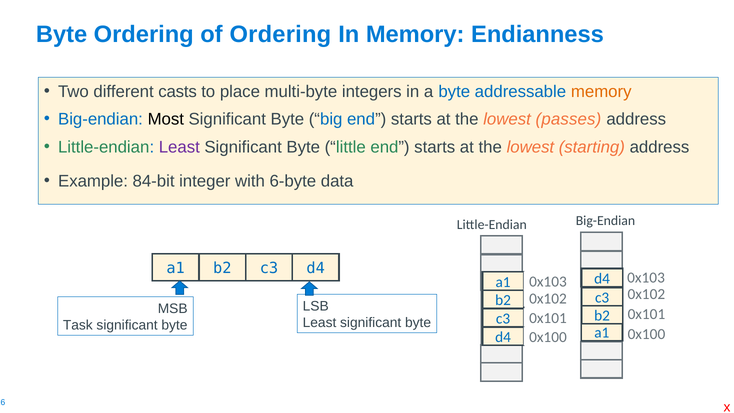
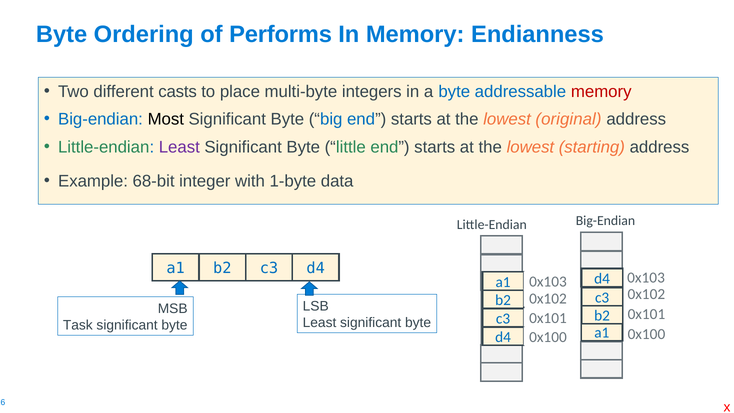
of Ordering: Ordering -> Performs
memory at (601, 91) colour: orange -> red
passes: passes -> original
84-bit: 84-bit -> 68-bit
6-byte: 6-byte -> 1-byte
